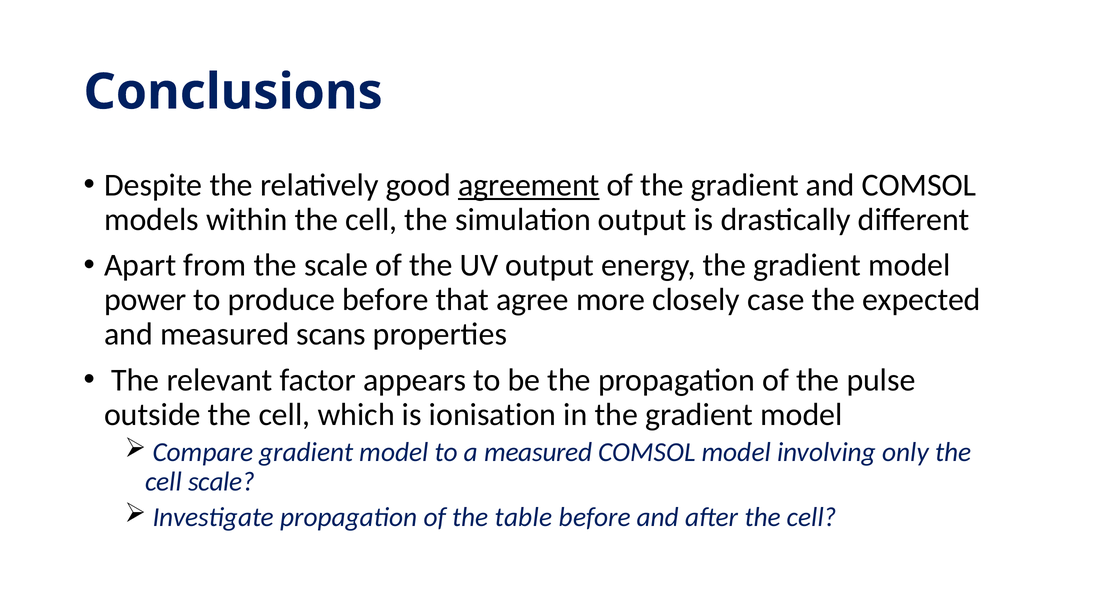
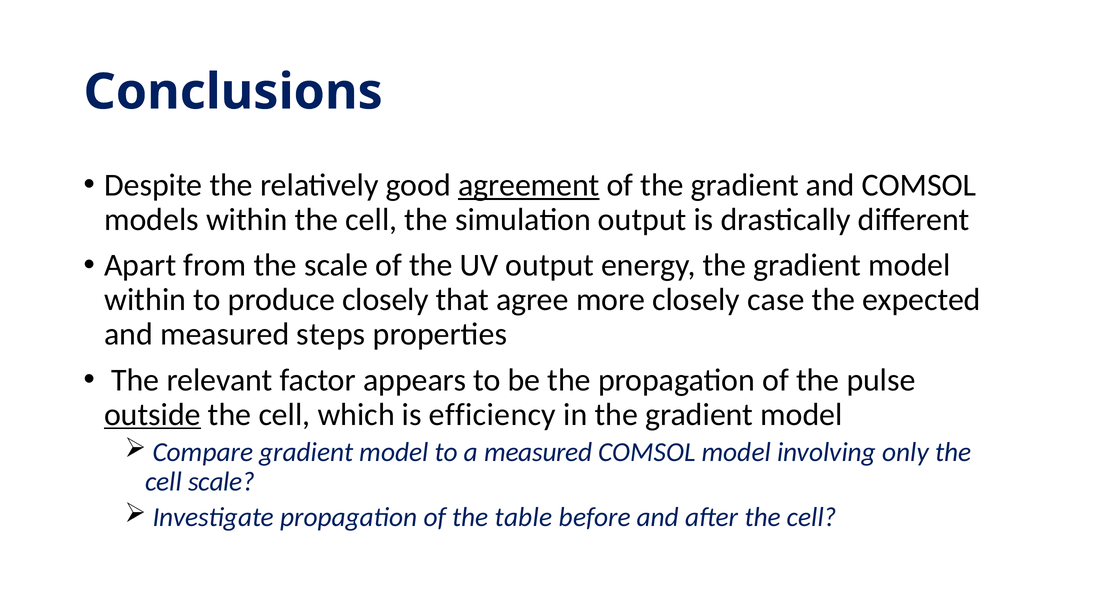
power at (145, 300): power -> within
produce before: before -> closely
scans: scans -> steps
outside underline: none -> present
ionisation: ionisation -> efficiency
